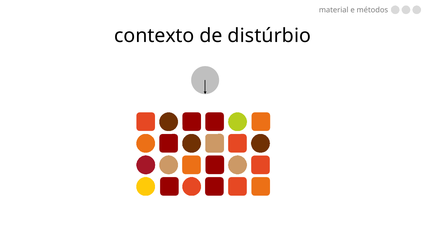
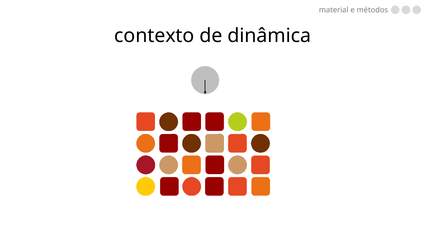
distúrbio: distúrbio -> dinâmica
